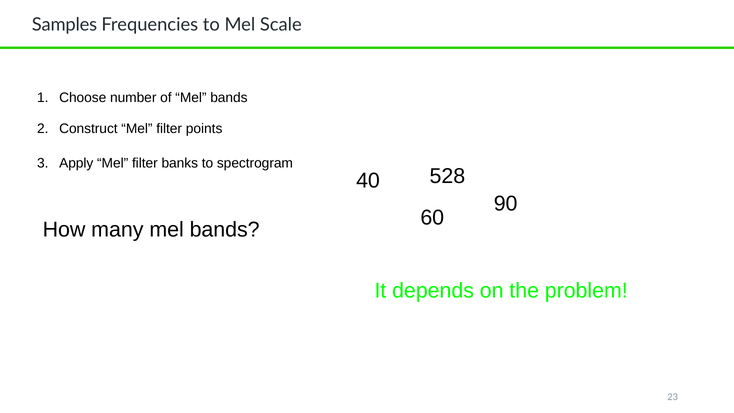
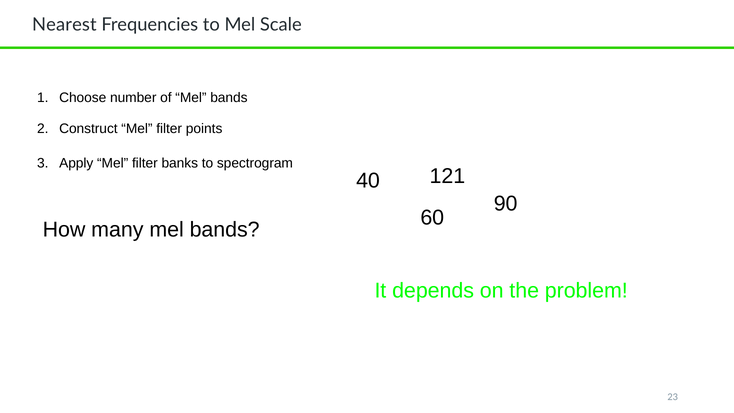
Samples: Samples -> Nearest
528: 528 -> 121
